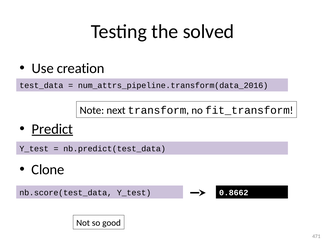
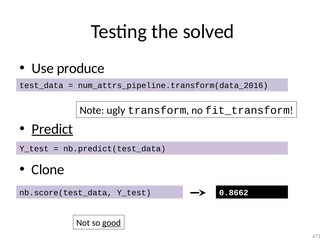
creation: creation -> produce
next: next -> ugly
good underline: none -> present
